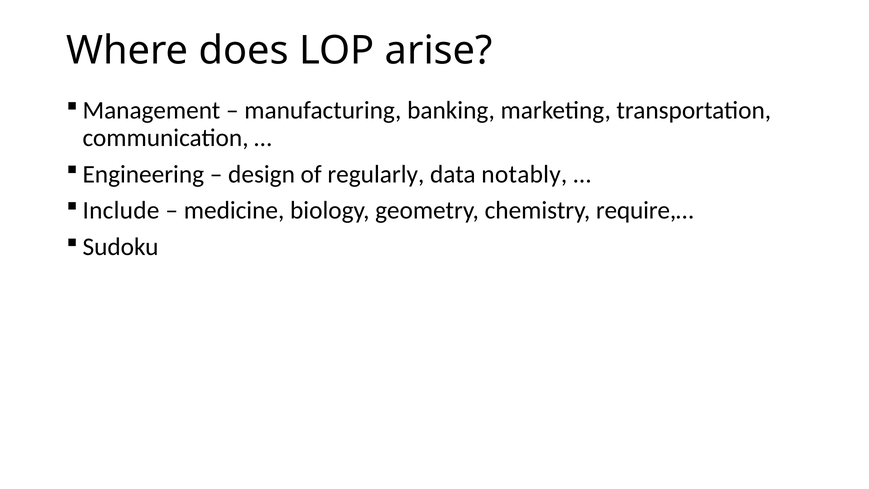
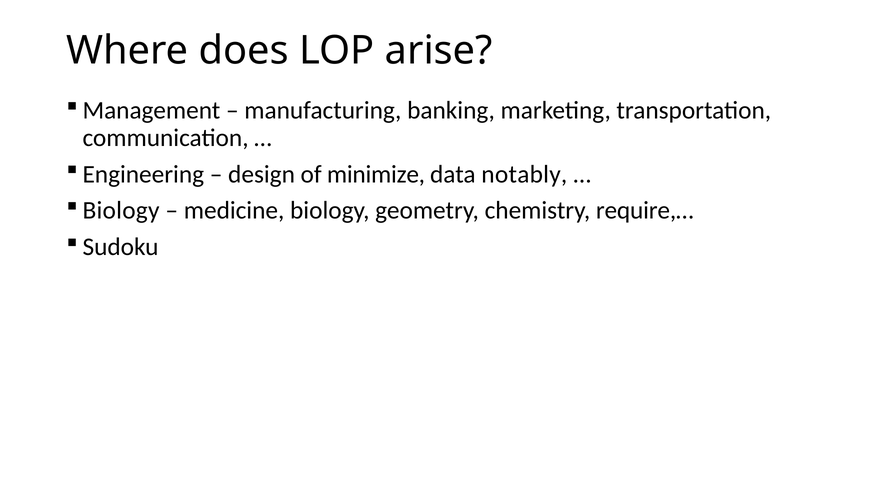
regularly: regularly -> minimize
Include at (121, 211): Include -> Biology
